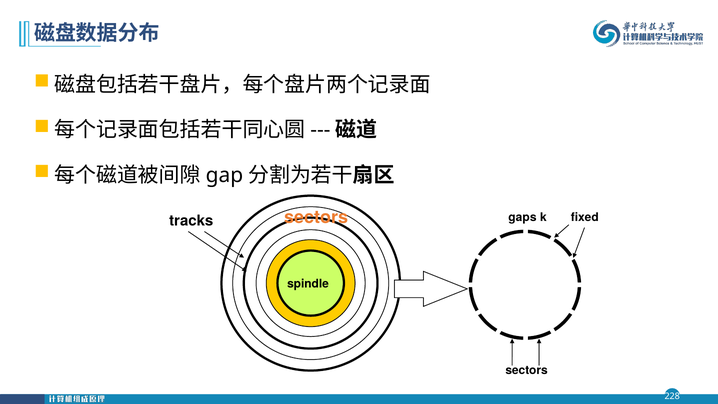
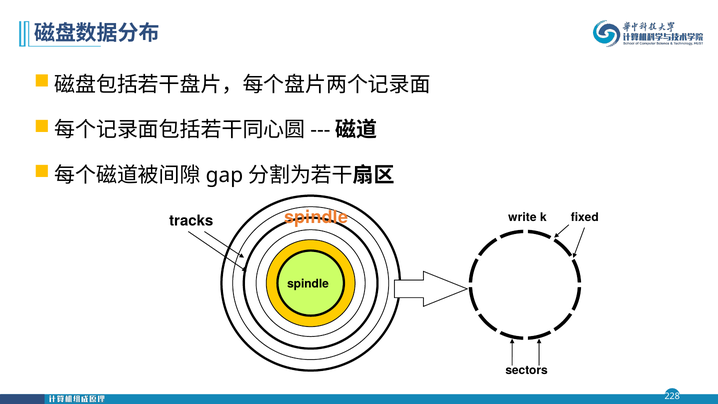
sectors at (316, 217): sectors -> spindle
gaps: gaps -> write
